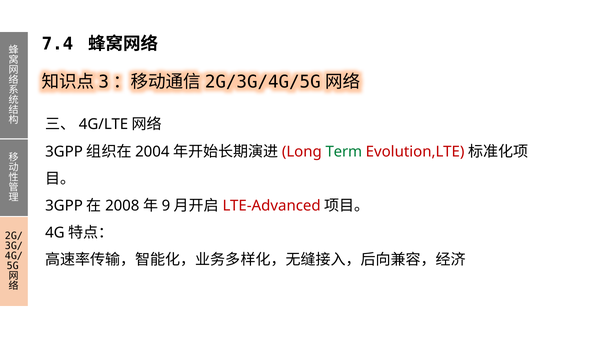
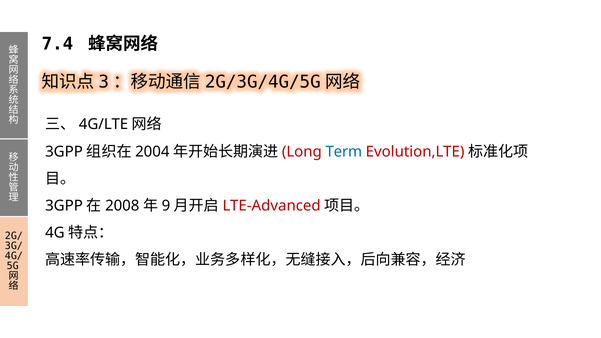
Term colour: green -> blue
